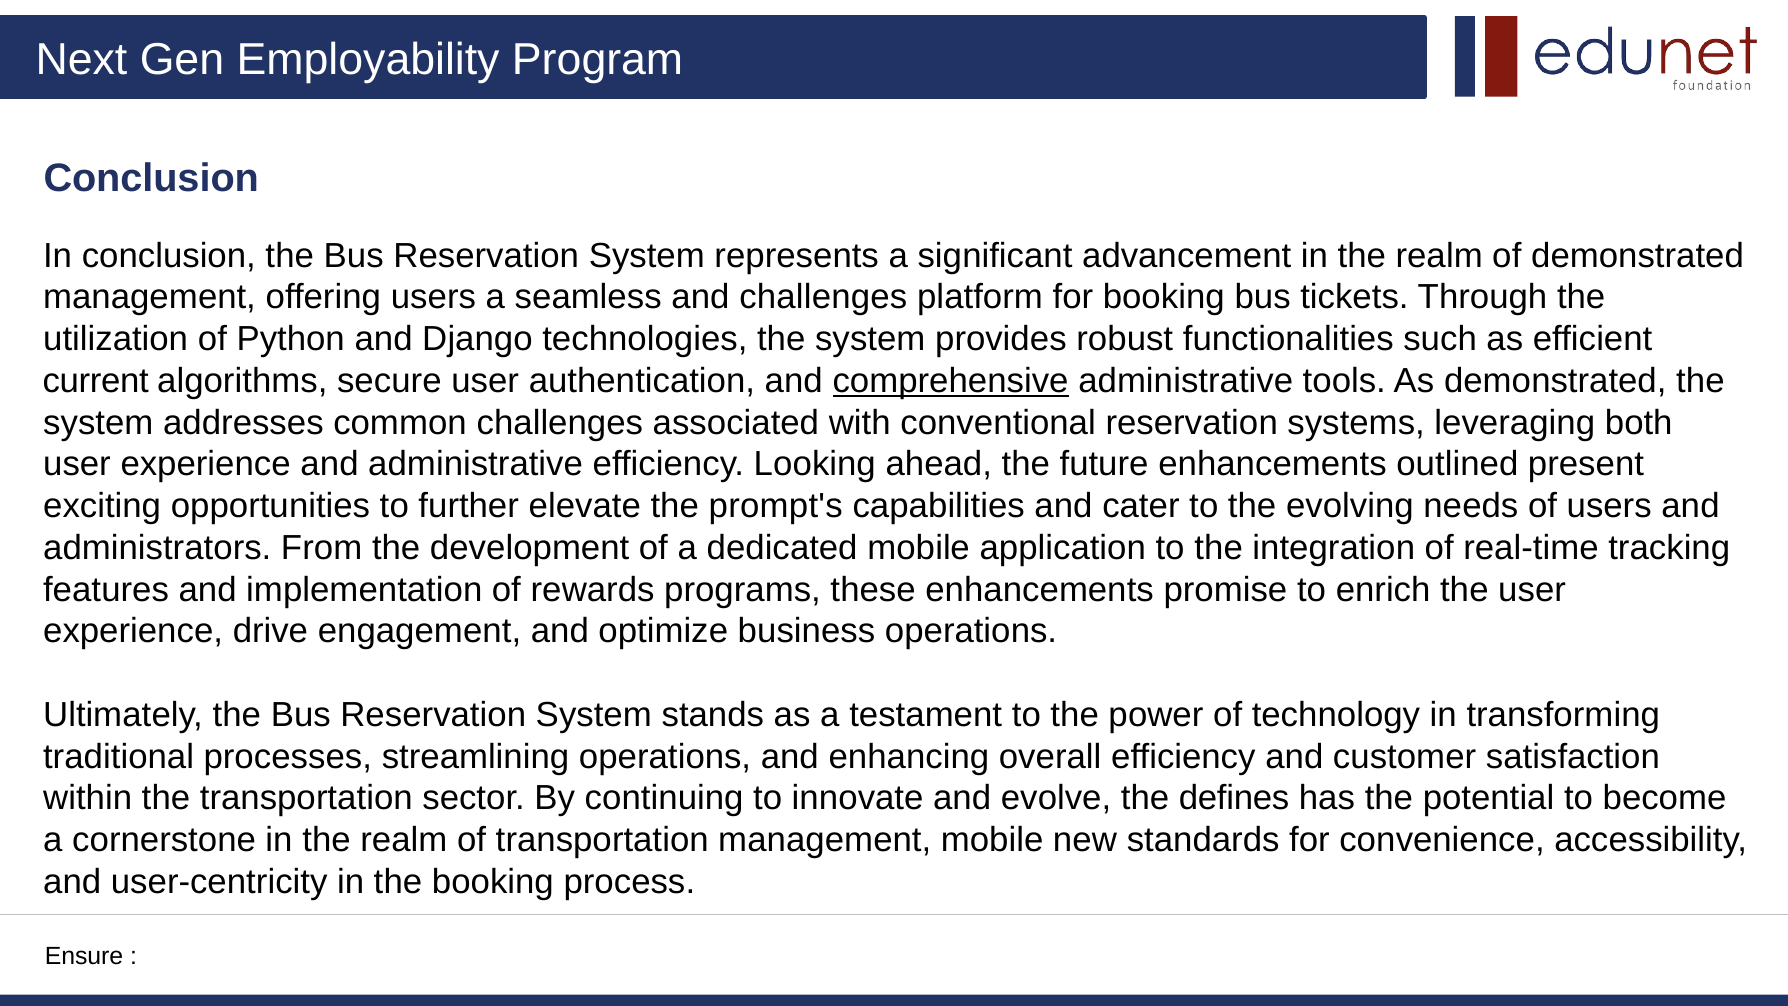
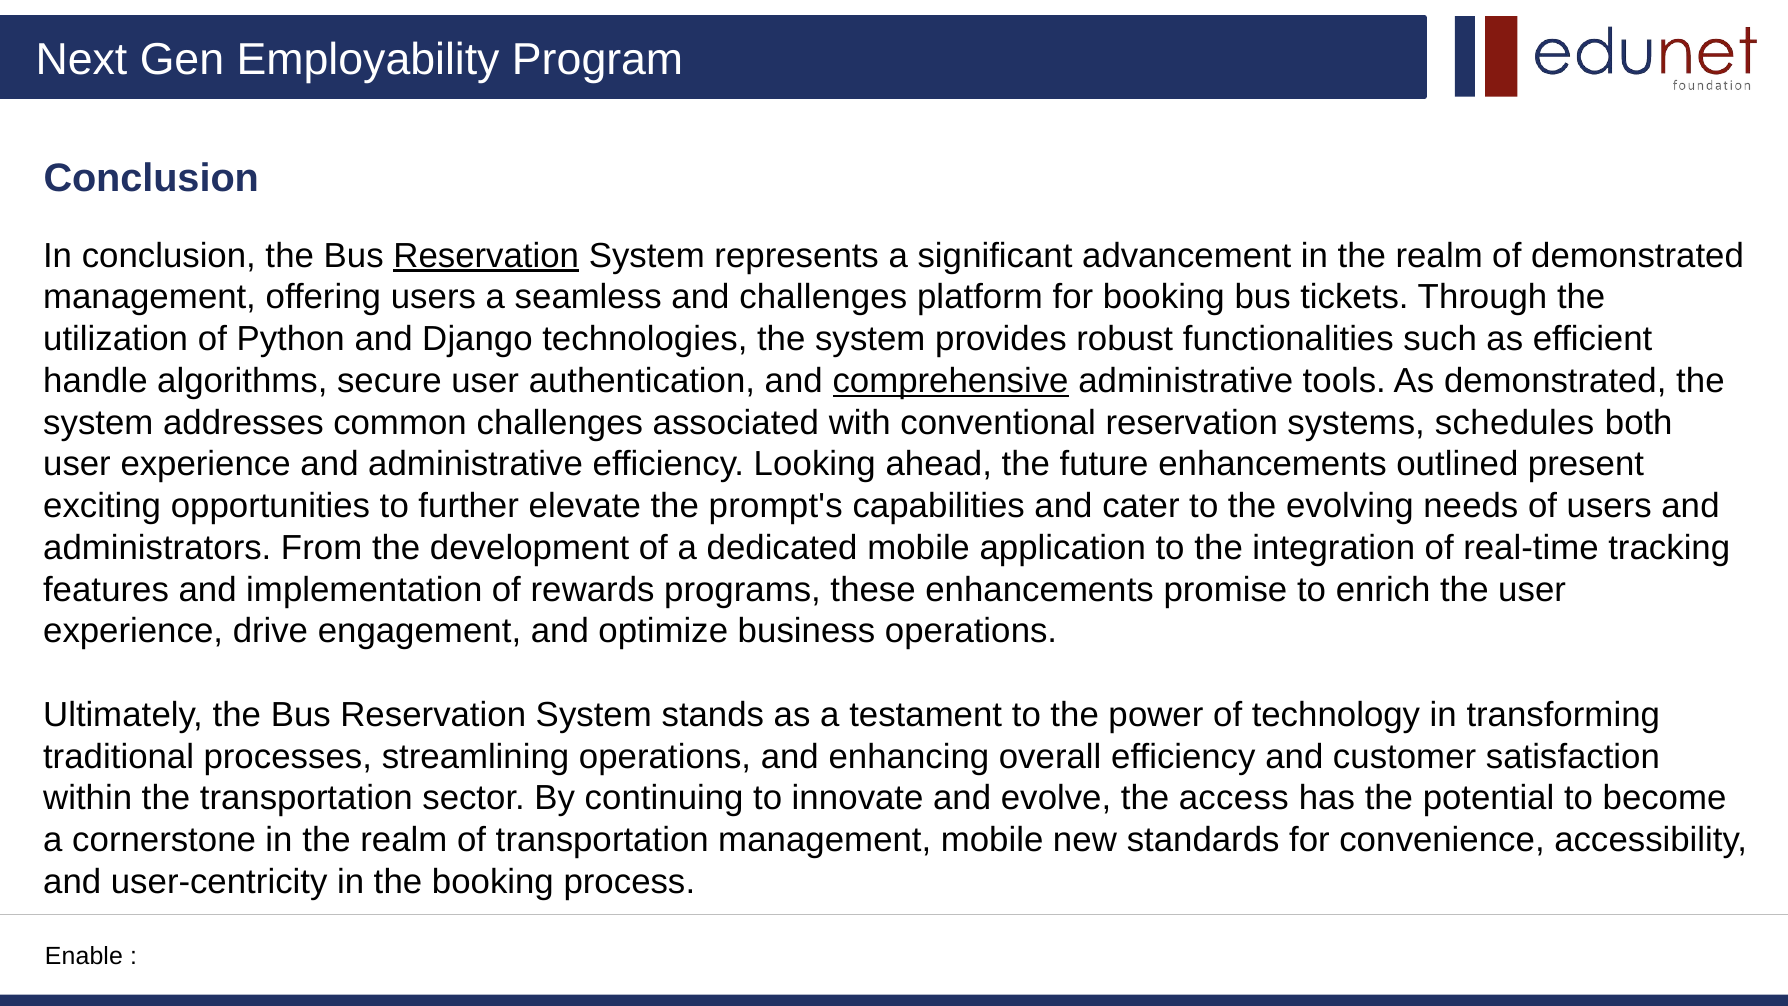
Reservation at (486, 256) underline: none -> present
current: current -> handle
leveraging: leveraging -> schedules
defines: defines -> access
Ensure: Ensure -> Enable
